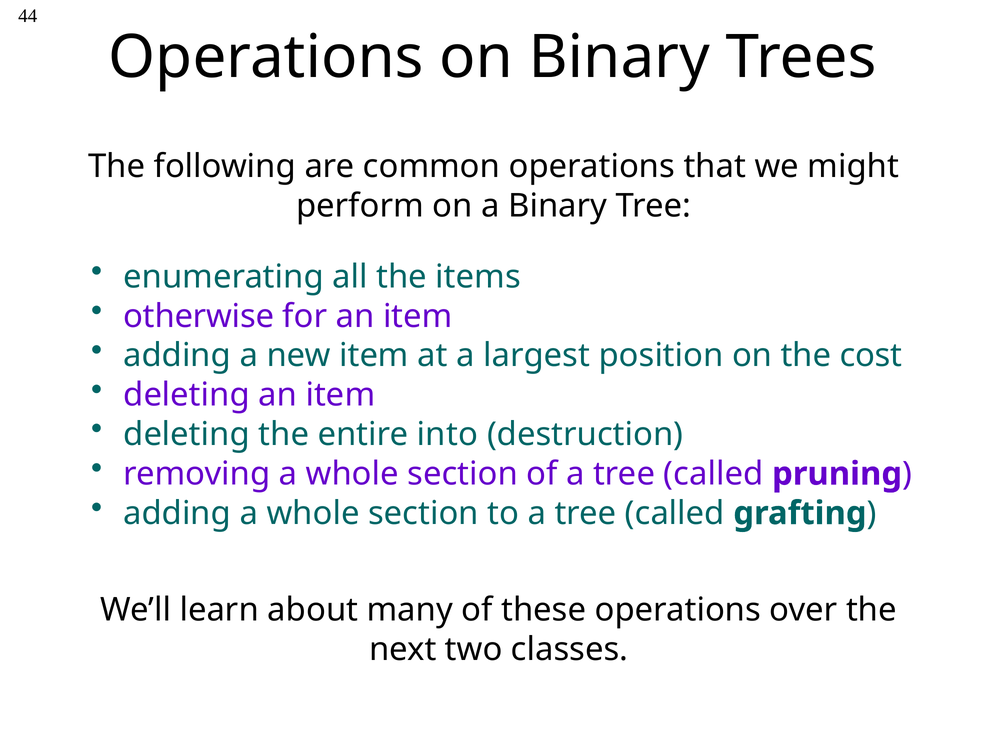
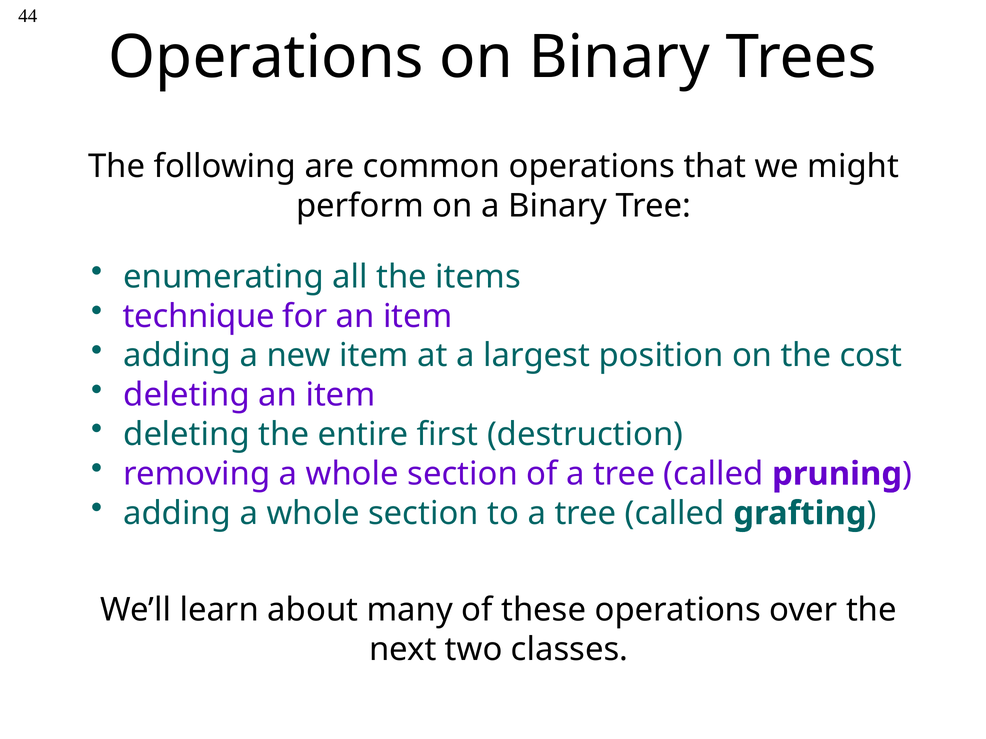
otherwise: otherwise -> technique
into: into -> first
